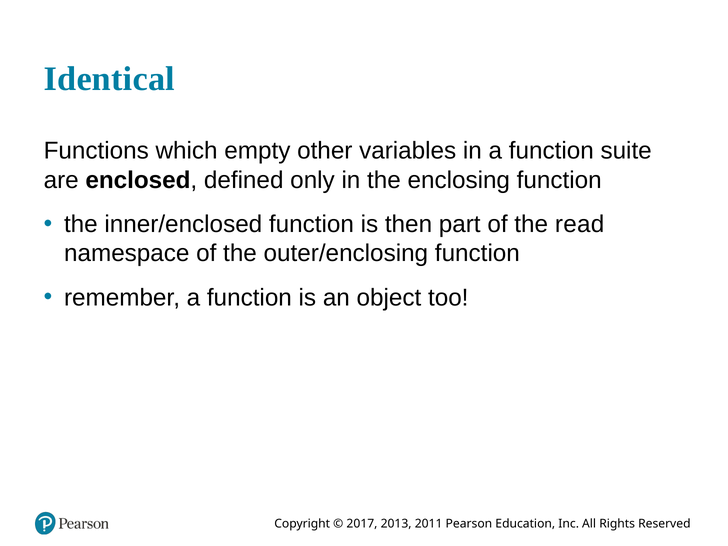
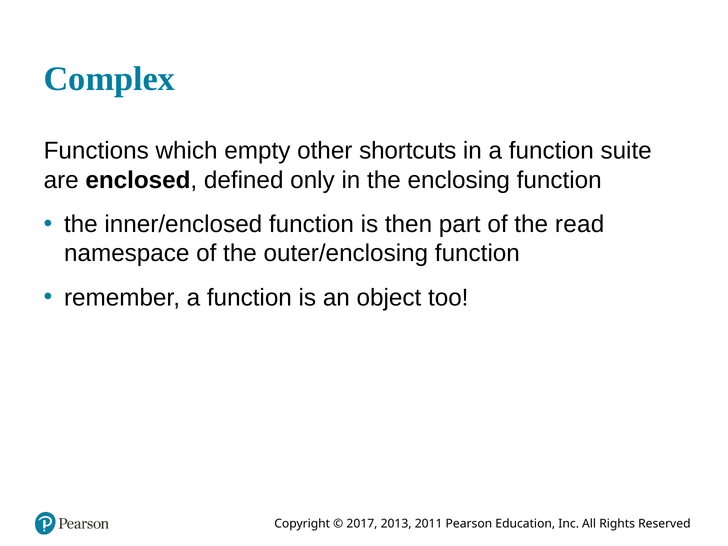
Identical: Identical -> Complex
variables: variables -> shortcuts
